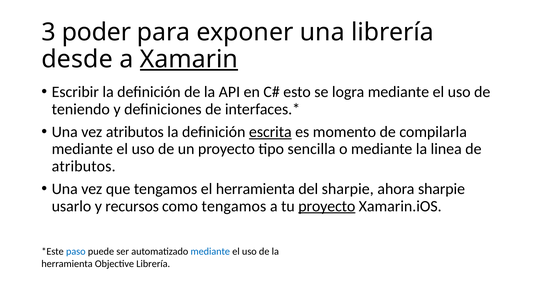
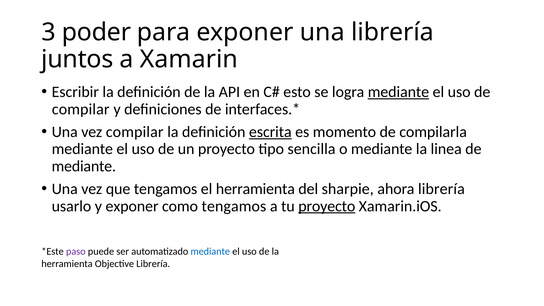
desde: desde -> juntos
Xamarin underline: present -> none
mediante at (398, 92) underline: none -> present
teniendo at (81, 109): teniendo -> compilar
vez atributos: atributos -> compilar
atributos at (84, 166): atributos -> mediante
ahora sharpie: sharpie -> librería
y recursos: recursos -> exponer
paso colour: blue -> purple
